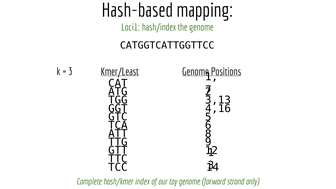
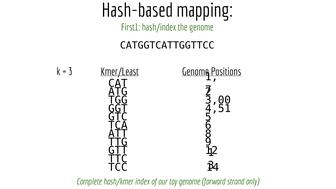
Loci1: Loci1 -> First1
3,13: 3,13 -> 3,00
4,16: 4,16 -> 4,51
